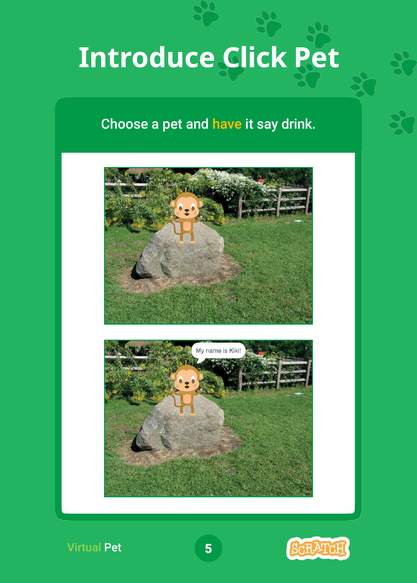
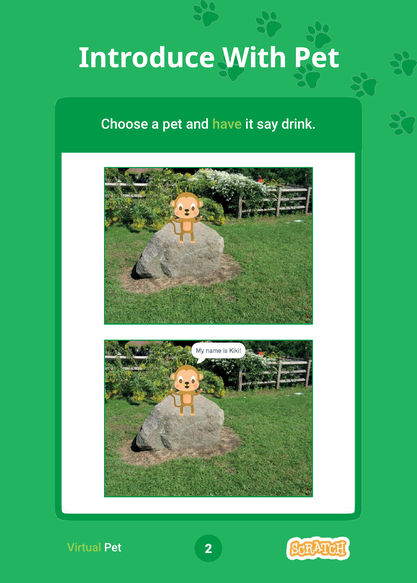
Click: Click -> With
have colour: yellow -> light green
5: 5 -> 2
